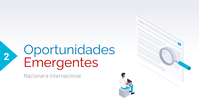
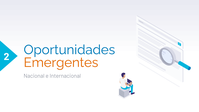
Emergentes colour: red -> orange
